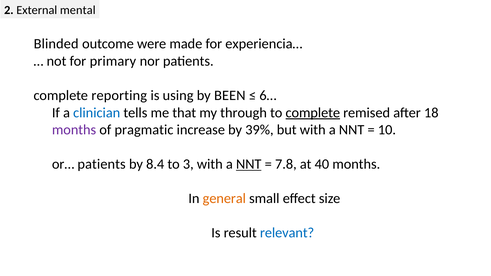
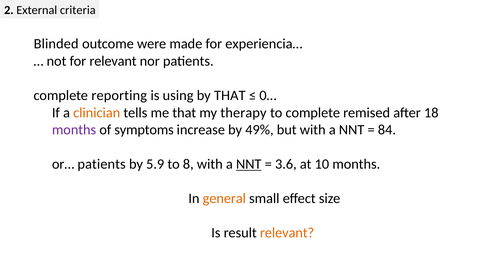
mental: mental -> criteria
for primary: primary -> relevant
by BEEN: BEEN -> THAT
6…: 6… -> 0…
clinician colour: blue -> orange
through: through -> therapy
complete at (313, 113) underline: present -> none
pragmatic: pragmatic -> symptoms
39%: 39% -> 49%
10: 10 -> 84
8.4: 8.4 -> 5.9
3: 3 -> 8
7.8: 7.8 -> 3.6
40: 40 -> 10
relevant at (287, 233) colour: blue -> orange
